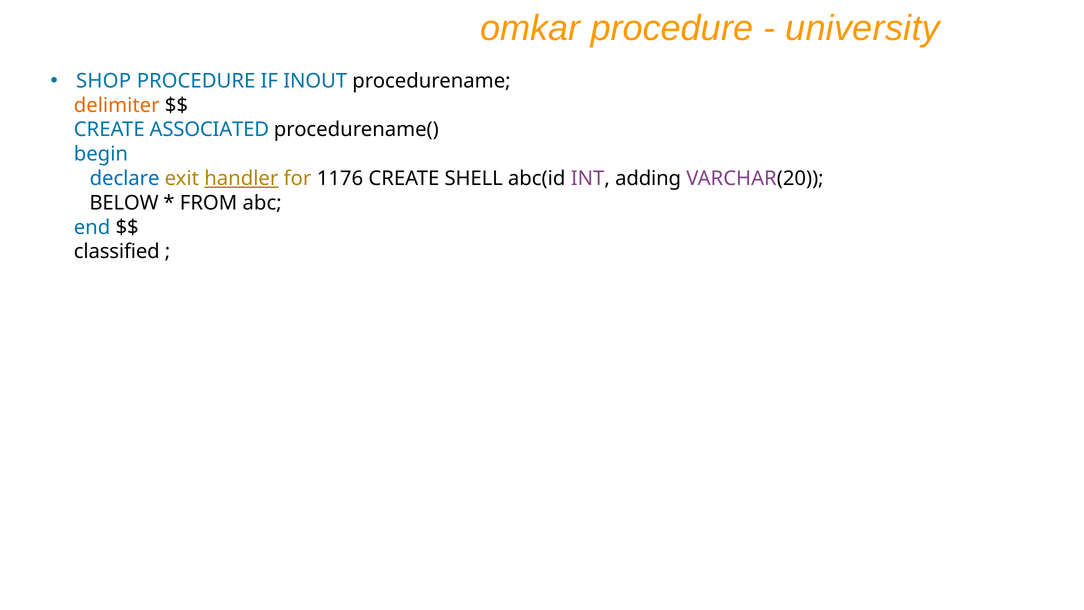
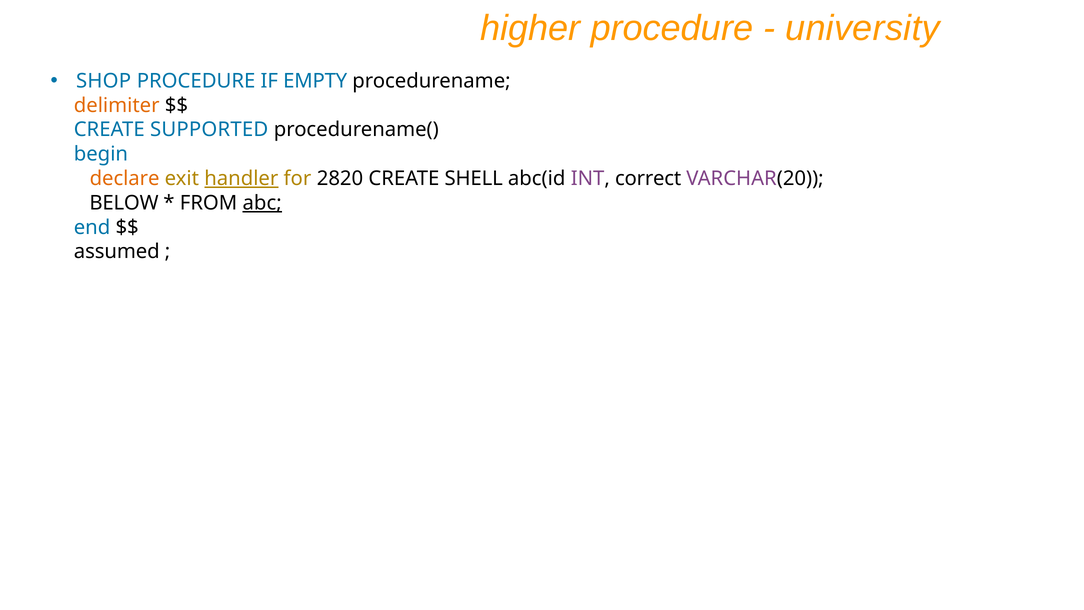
omkar: omkar -> higher
INOUT: INOUT -> EMPTY
ASSOCIATED: ASSOCIATED -> SUPPORTED
declare colour: blue -> orange
1176: 1176 -> 2820
adding: adding -> correct
abc underline: none -> present
classified: classified -> assumed
